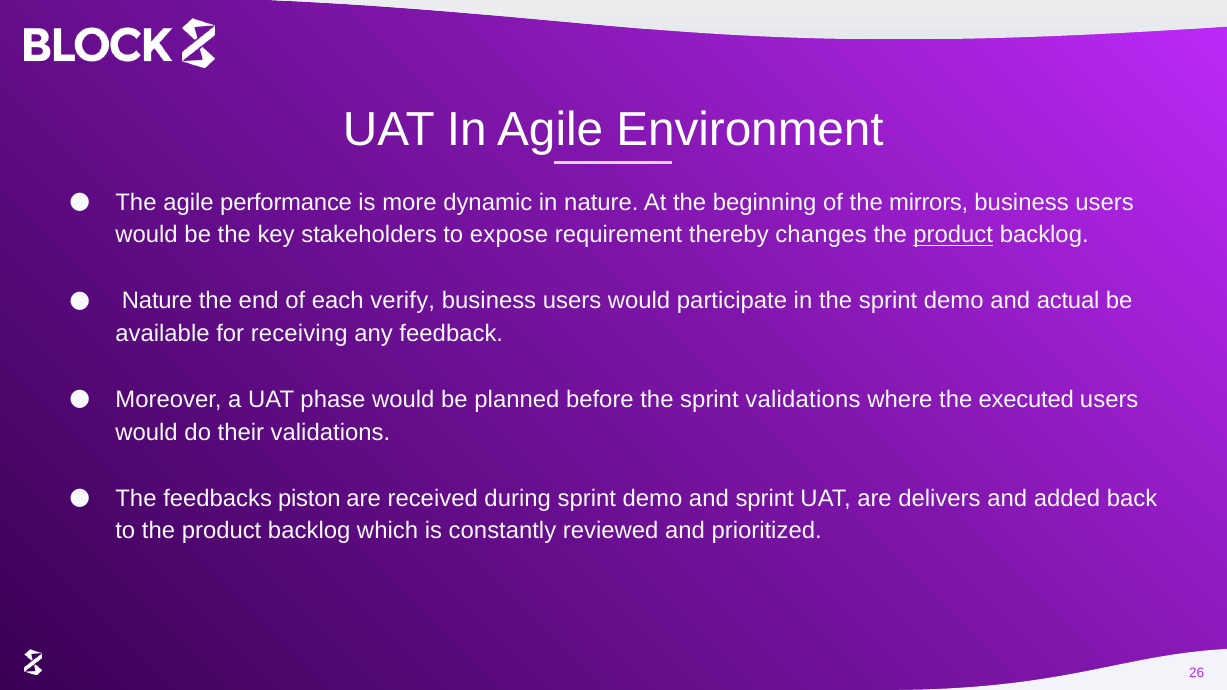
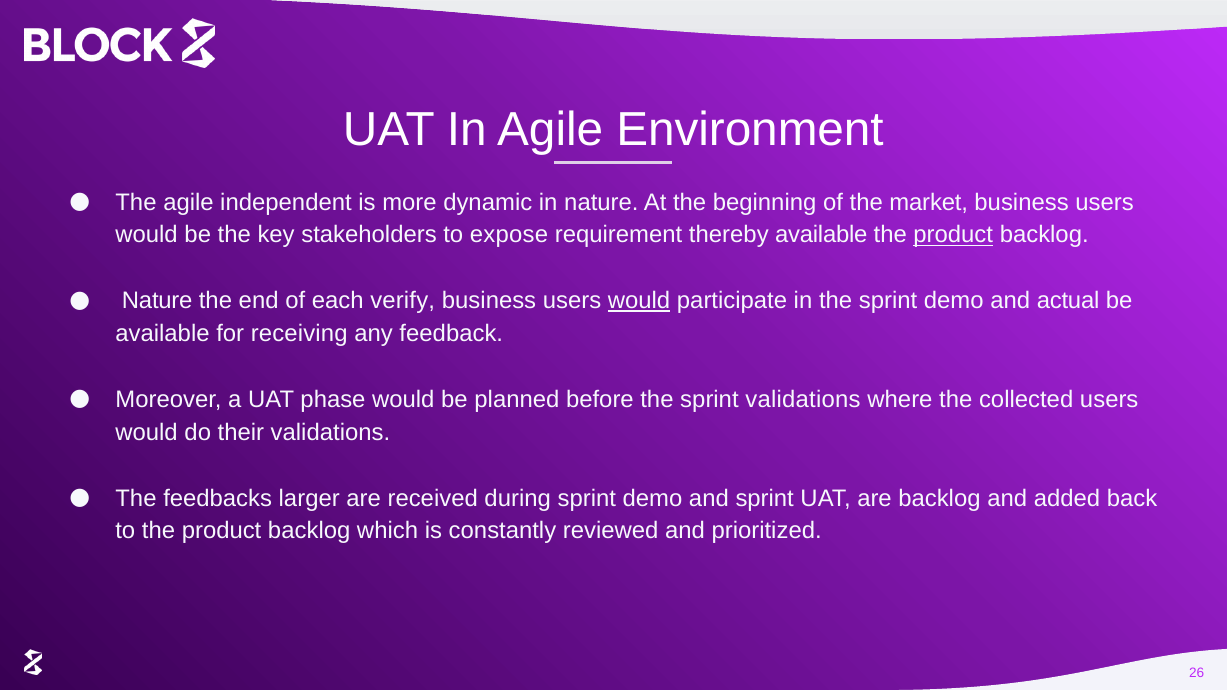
performance: performance -> independent
mirrors: mirrors -> market
thereby changes: changes -> available
would at (639, 301) underline: none -> present
executed: executed -> collected
piston: piston -> larger
are delivers: delivers -> backlog
